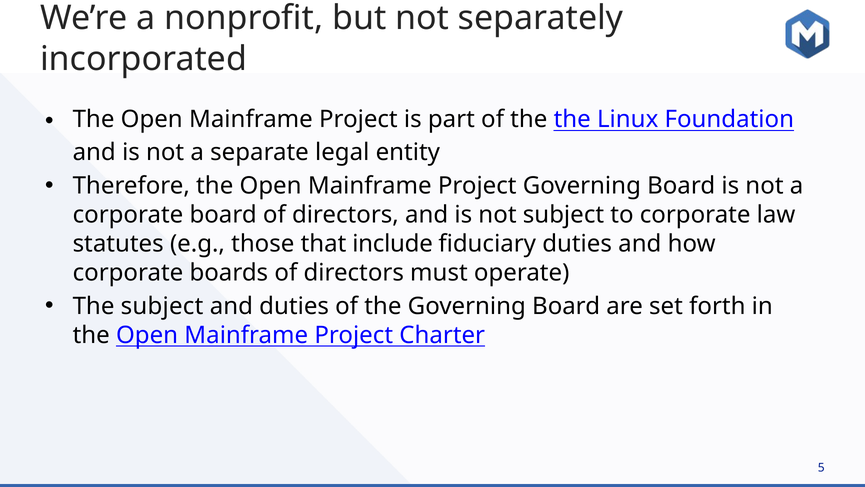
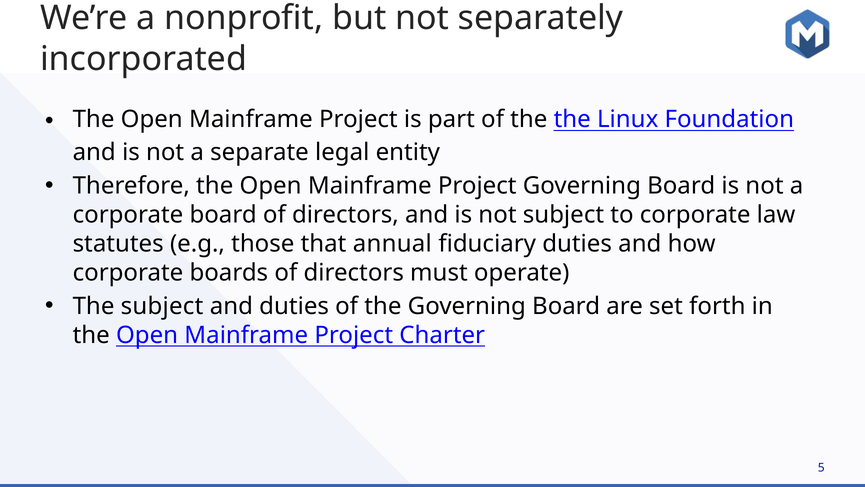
include: include -> annual
